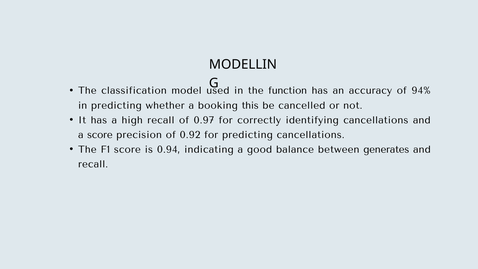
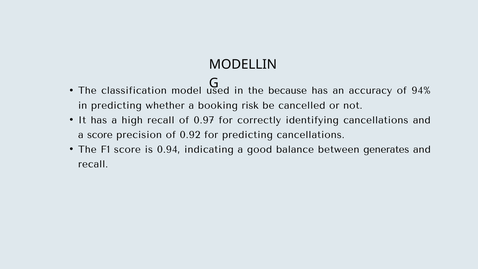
function: function -> because
this: this -> risk
